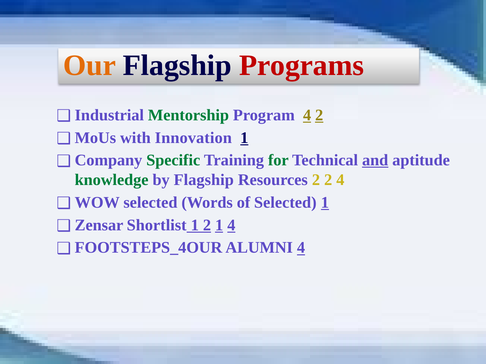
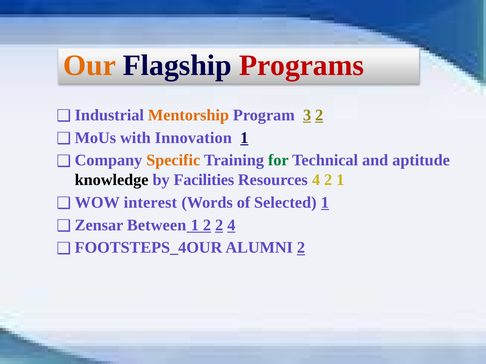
Mentorship colour: green -> orange
Program 4: 4 -> 3
Specific colour: green -> orange
and underline: present -> none
knowledge colour: green -> black
by Flagship: Flagship -> Facilities
Resources 2: 2 -> 4
2 4: 4 -> 1
selected at (150, 203): selected -> interest
Shortlist: Shortlist -> Between
2 1: 1 -> 2
ALUMNI 4: 4 -> 2
